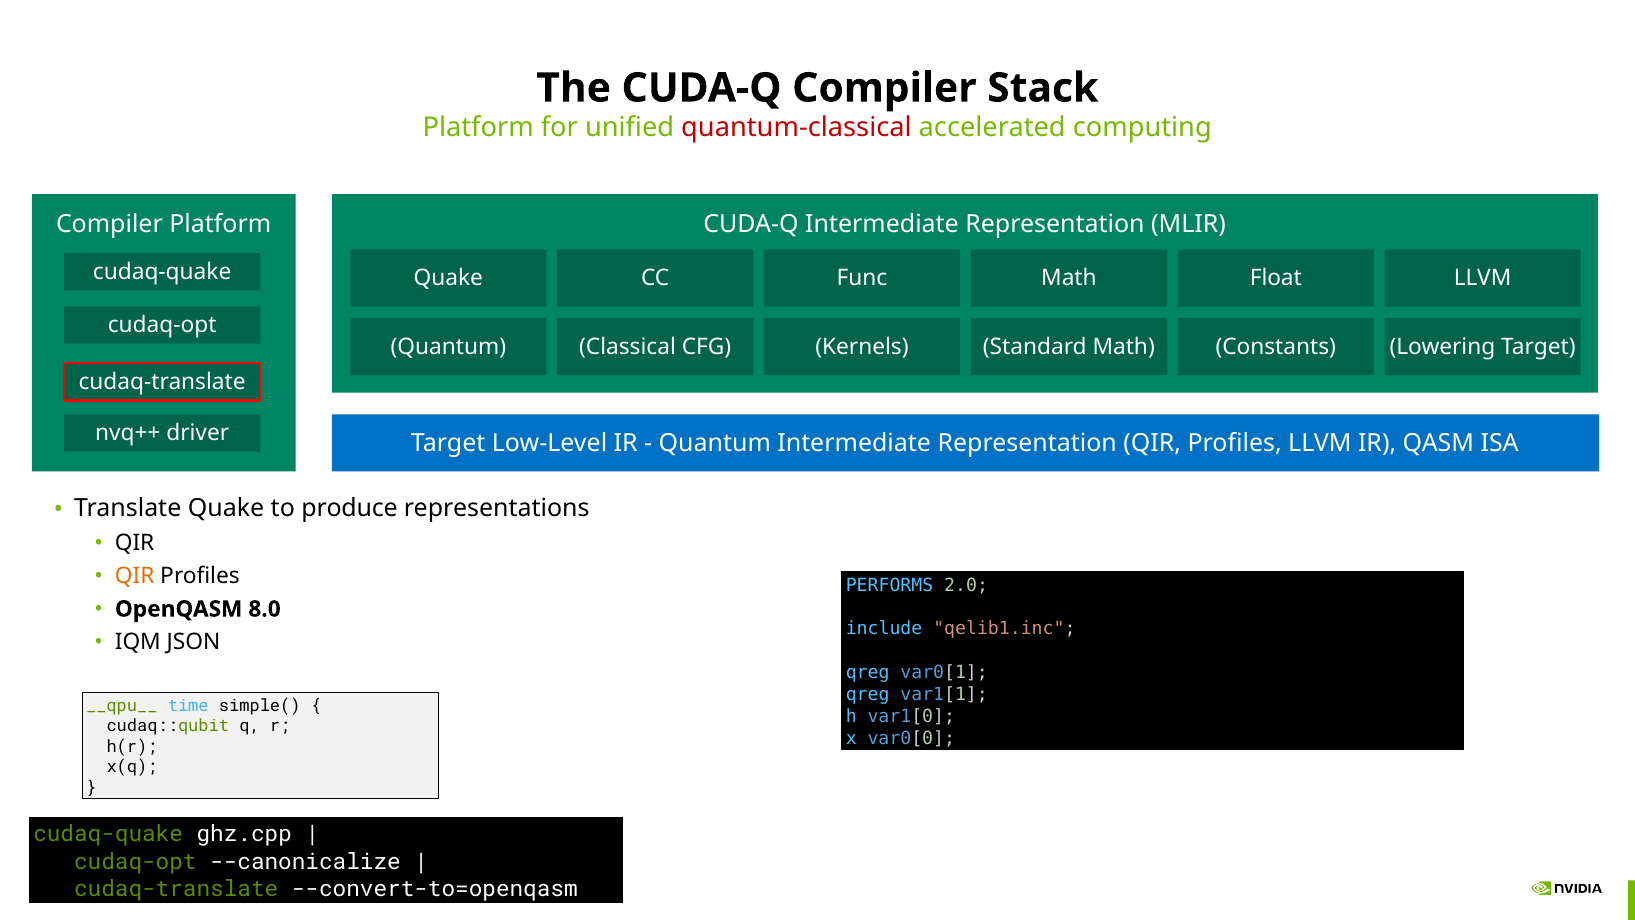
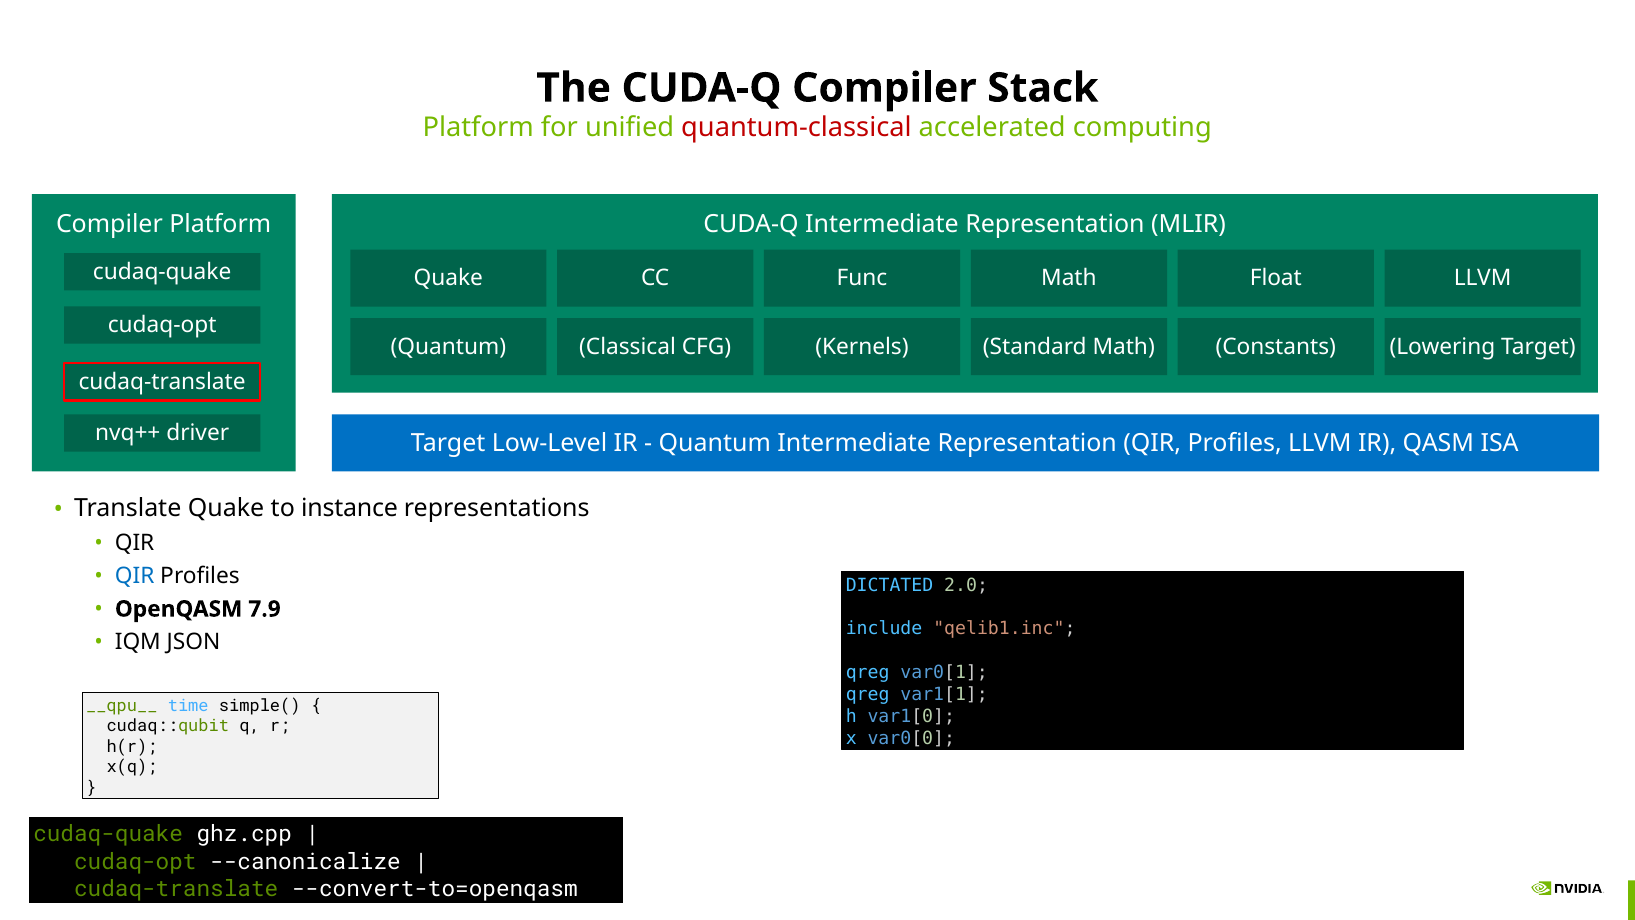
produce: produce -> instance
QIR at (135, 576) colour: orange -> blue
PERFORMS: PERFORMS -> DICTATED
8.0: 8.0 -> 7.9
